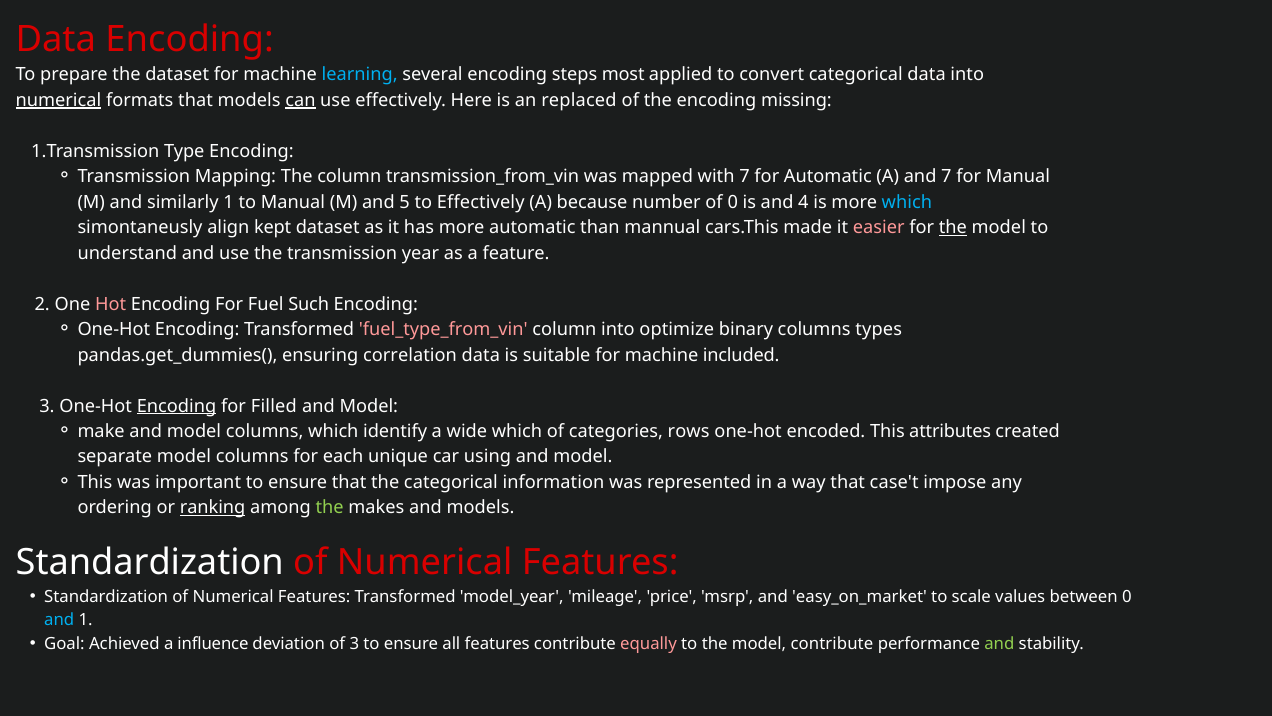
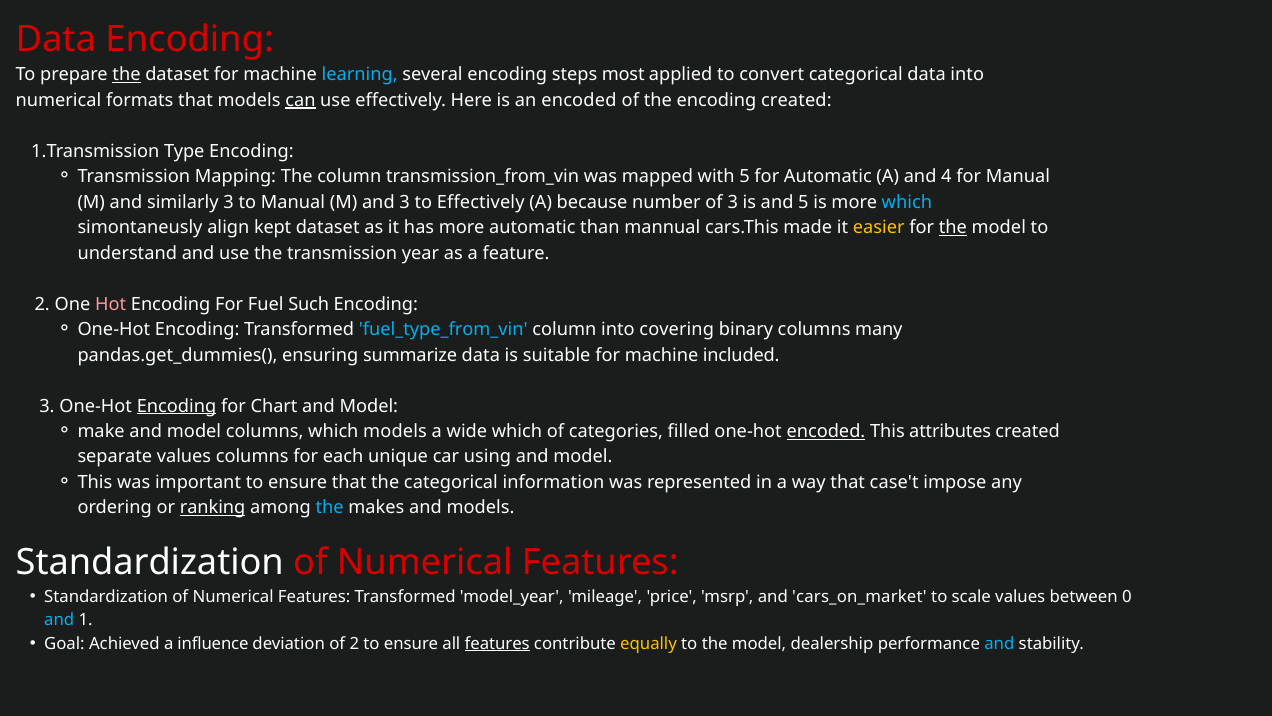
the at (126, 75) underline: none -> present
numerical at (58, 100) underline: present -> none
an replaced: replaced -> encoded
encoding missing: missing -> created
with 7: 7 -> 5
and 7: 7 -> 4
similarly 1: 1 -> 3
and 5: 5 -> 3
of 0: 0 -> 3
and 4: 4 -> 5
easier colour: pink -> yellow
fuel_type_from_vin colour: pink -> light blue
optimize: optimize -> covering
types: types -> many
correlation: correlation -> summarize
Filled: Filled -> Chart
which identify: identify -> models
rows: rows -> filled
encoded at (826, 431) underline: none -> present
separate model: model -> values
the at (330, 508) colour: light green -> light blue
easy_on_market: easy_on_market -> cars_on_market
of 3: 3 -> 2
features at (497, 643) underline: none -> present
equally colour: pink -> yellow
model contribute: contribute -> dealership
and at (999, 643) colour: light green -> light blue
